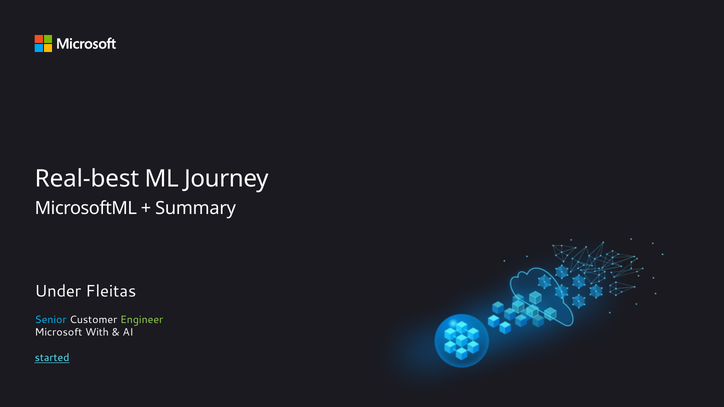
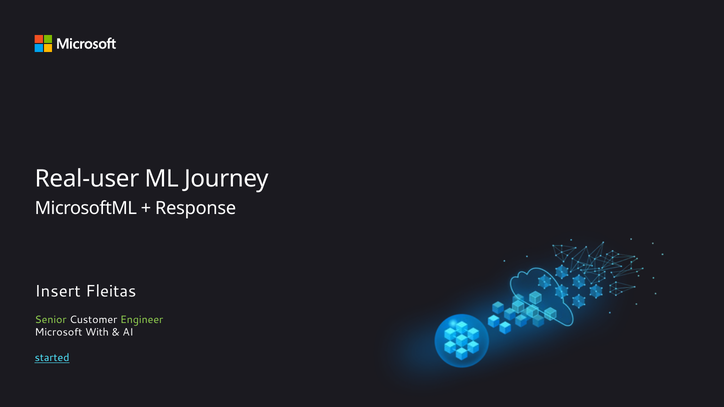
Real-best: Real-best -> Real-user
Summary: Summary -> Response
Under: Under -> Insert
Senior colour: light blue -> light green
